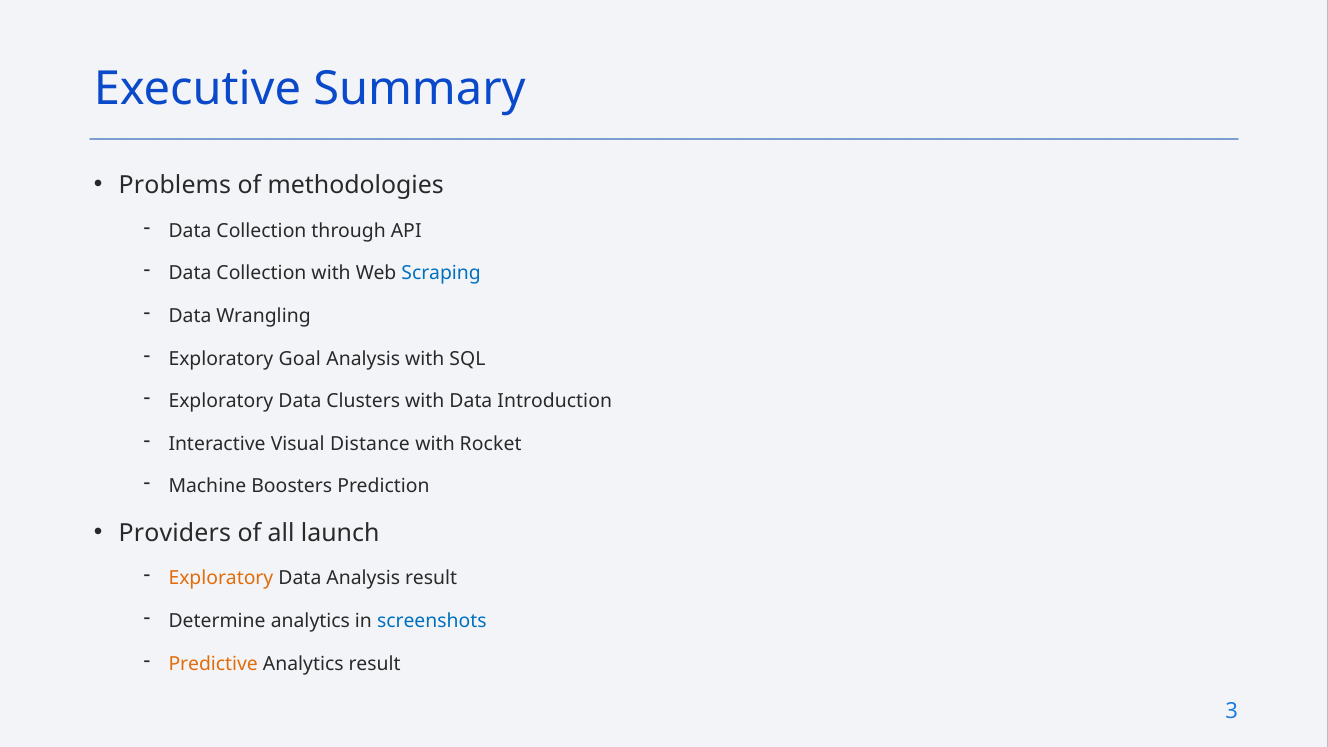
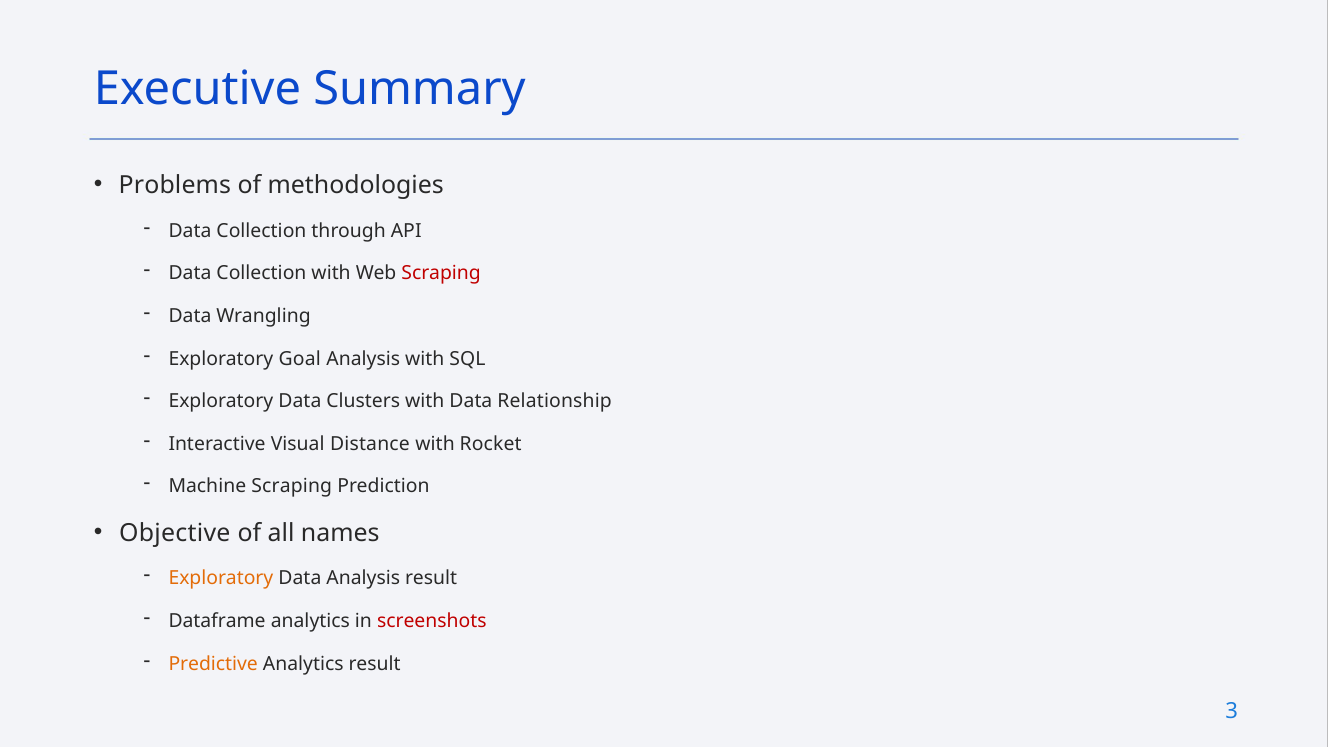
Scraping at (441, 273) colour: blue -> red
Introduction: Introduction -> Relationship
Machine Boosters: Boosters -> Scraping
Providers: Providers -> Objective
launch: launch -> names
Determine: Determine -> Dataframe
screenshots colour: blue -> red
